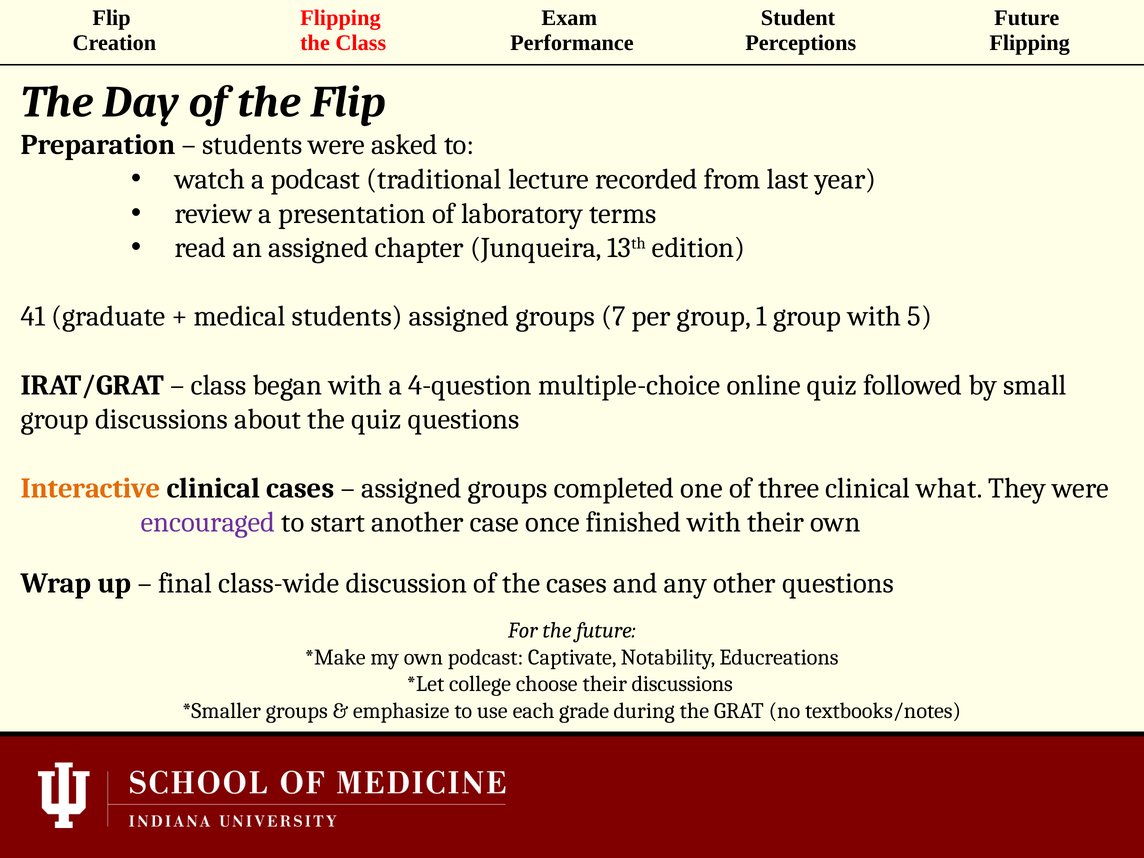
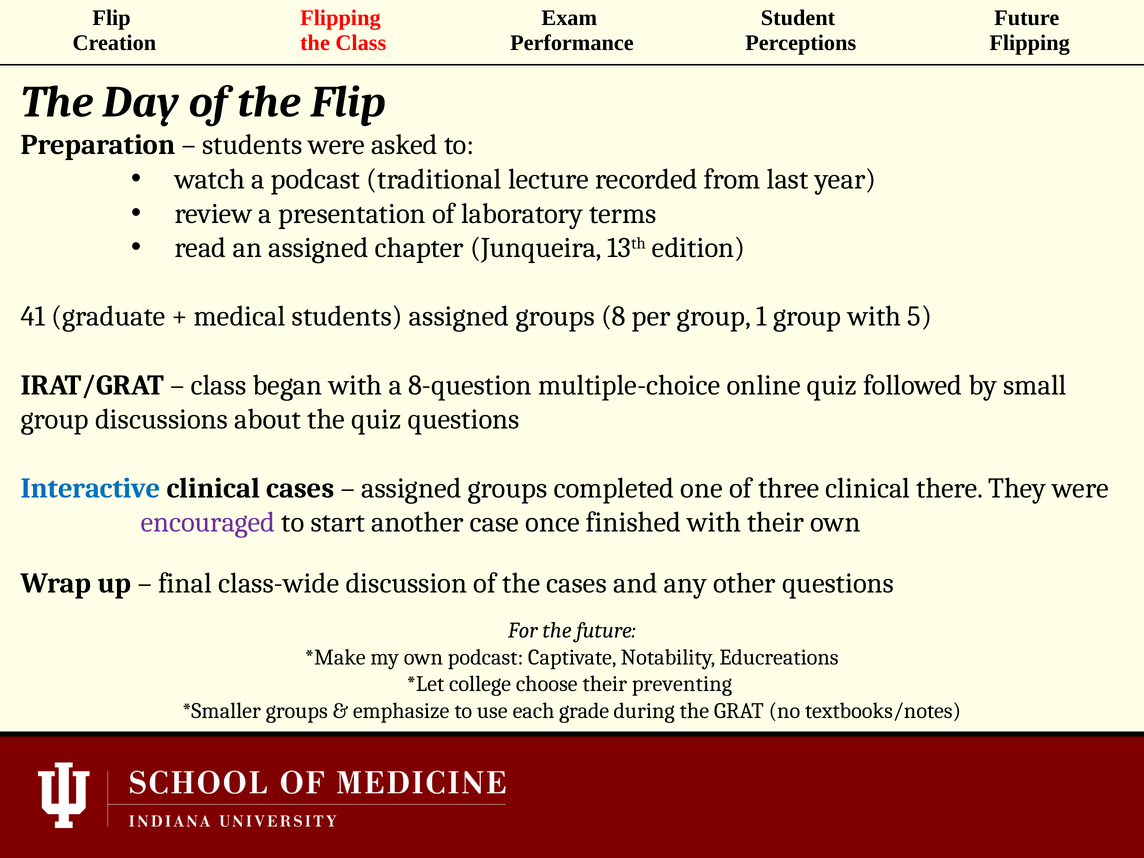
7: 7 -> 8
4-question: 4-question -> 8-question
Interactive colour: orange -> blue
what: what -> there
their discussions: discussions -> preventing
